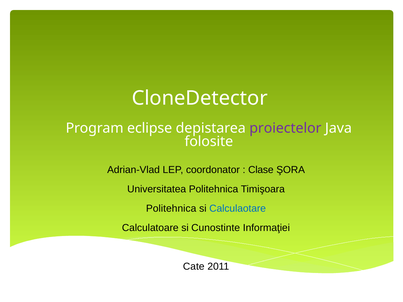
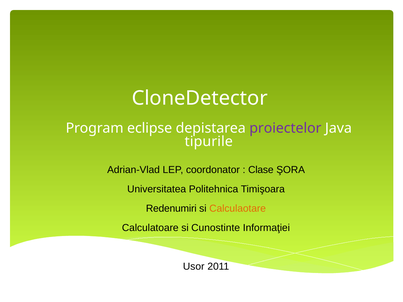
folosite: folosite -> tipurile
Politehnica at (171, 209): Politehnica -> Redenumiri
Calculaotare colour: blue -> orange
Cate: Cate -> Usor
